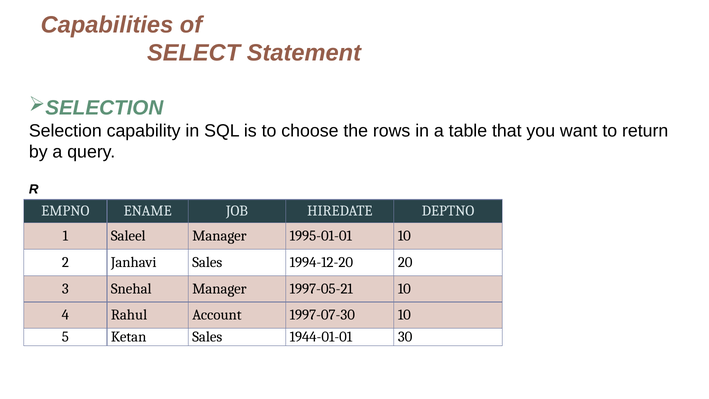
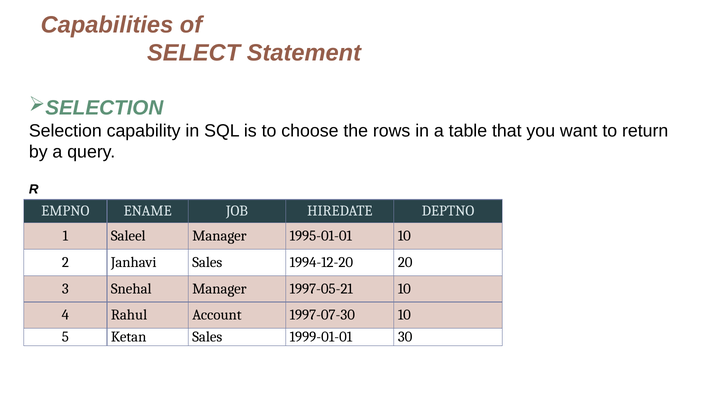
1944-01-01: 1944-01-01 -> 1999-01-01
